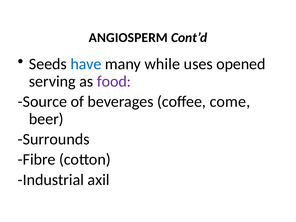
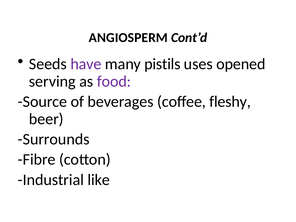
have colour: blue -> purple
while: while -> pistils
come: come -> fleshy
axil: axil -> like
